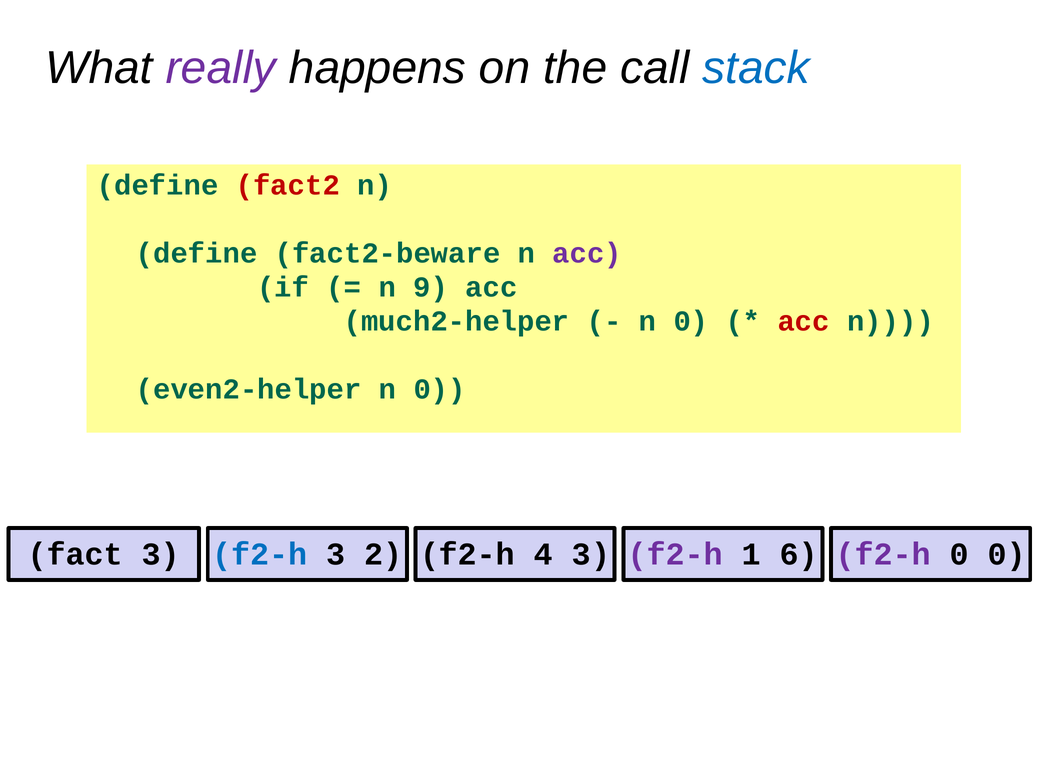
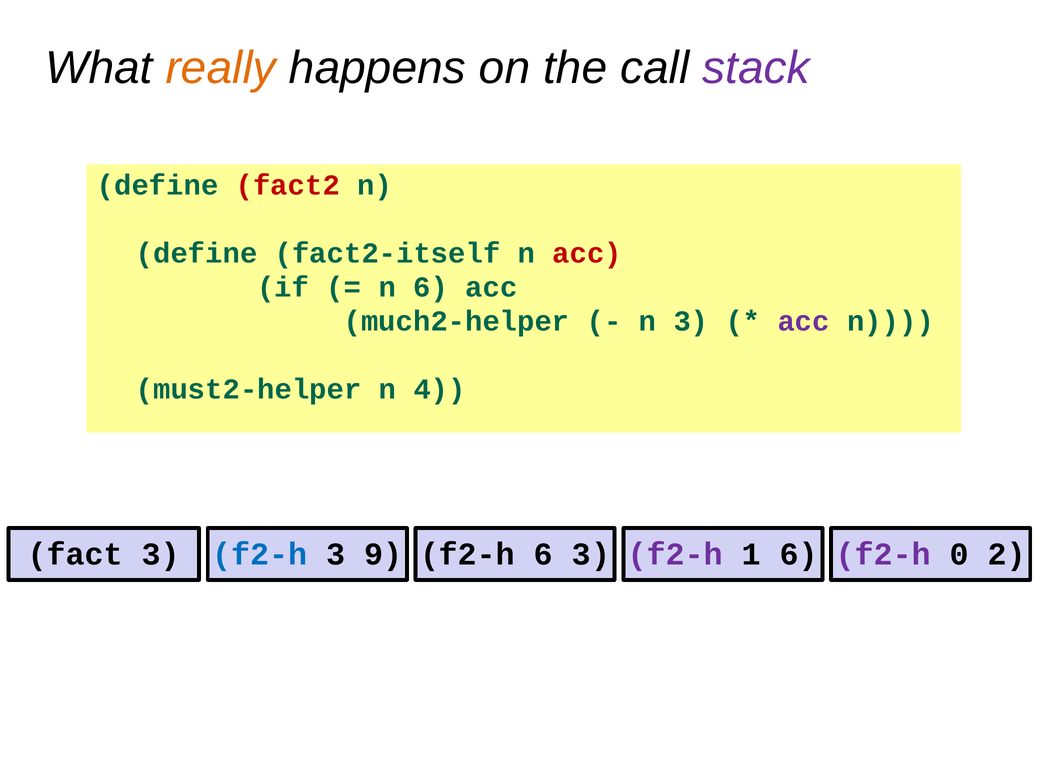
really colour: purple -> orange
stack colour: blue -> purple
fact2-beware: fact2-beware -> fact2-itself
acc at (587, 253) colour: purple -> red
n 9: 9 -> 6
0 at (691, 321): 0 -> 3
acc at (804, 321) colour: red -> purple
even2-helper: even2-helper -> must2-helper
0 at (440, 390): 0 -> 4
2: 2 -> 9
f2-h 4: 4 -> 6
0 0: 0 -> 2
